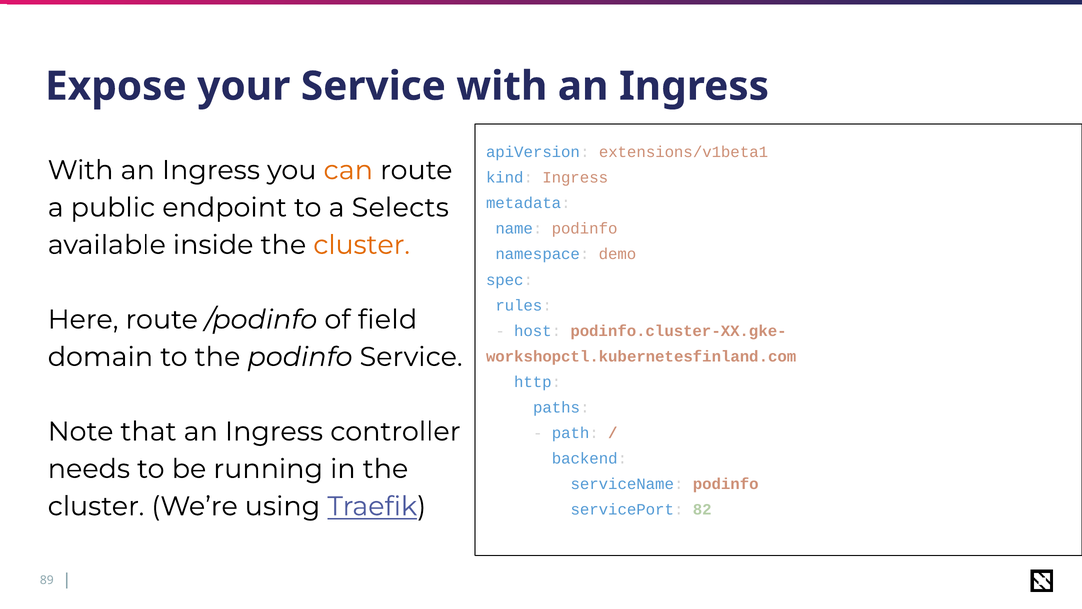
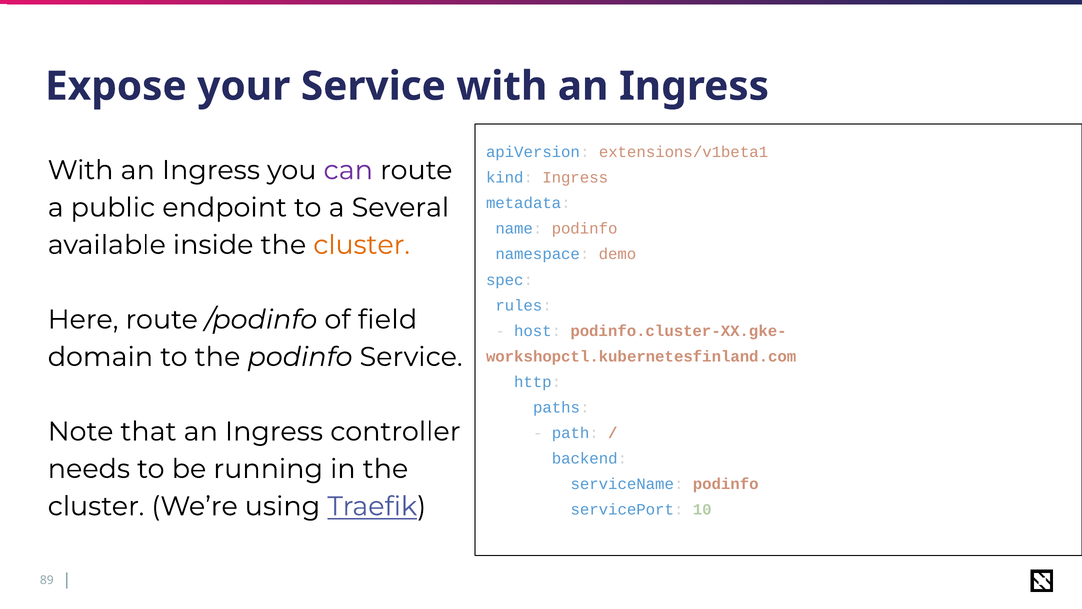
can colour: orange -> purple
Selects: Selects -> Several
82: 82 -> 10
